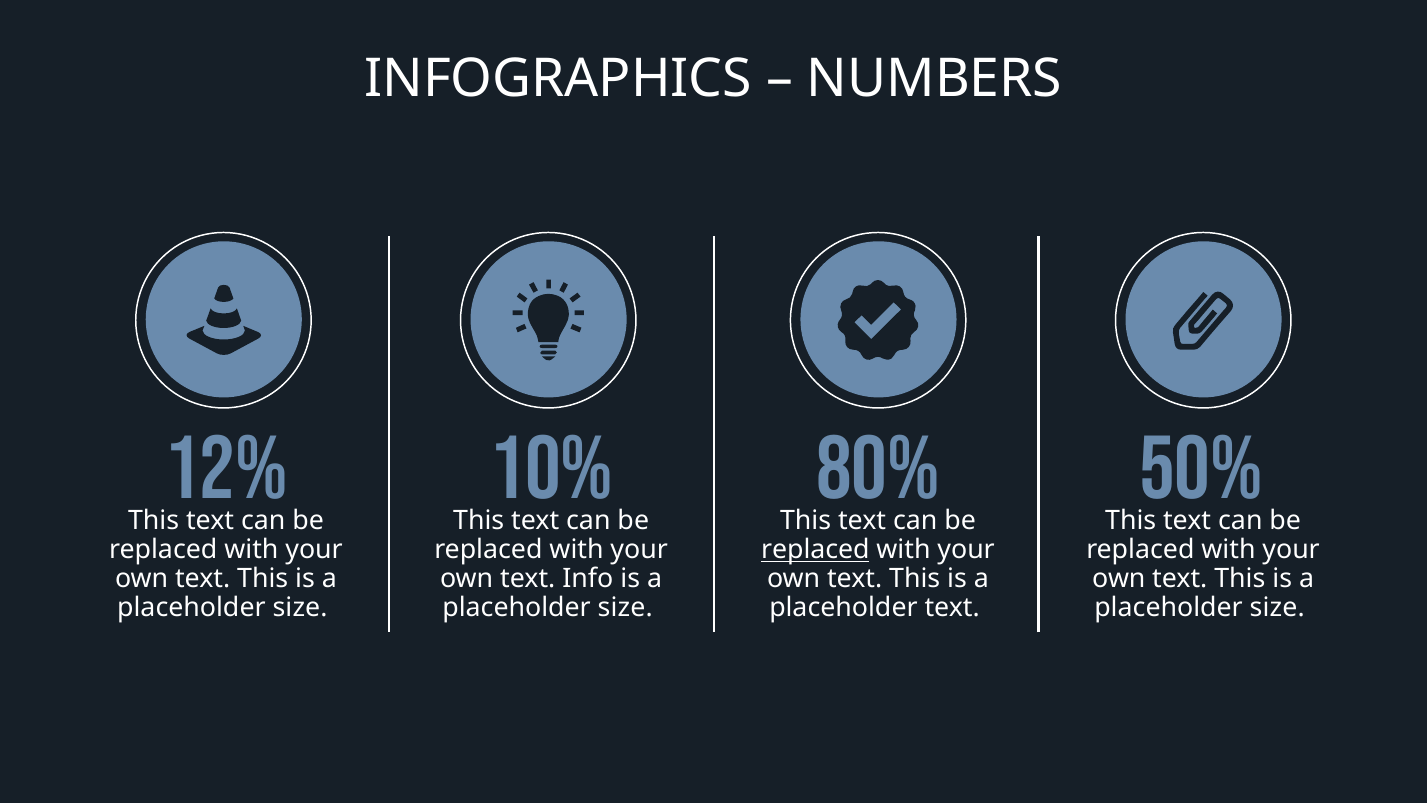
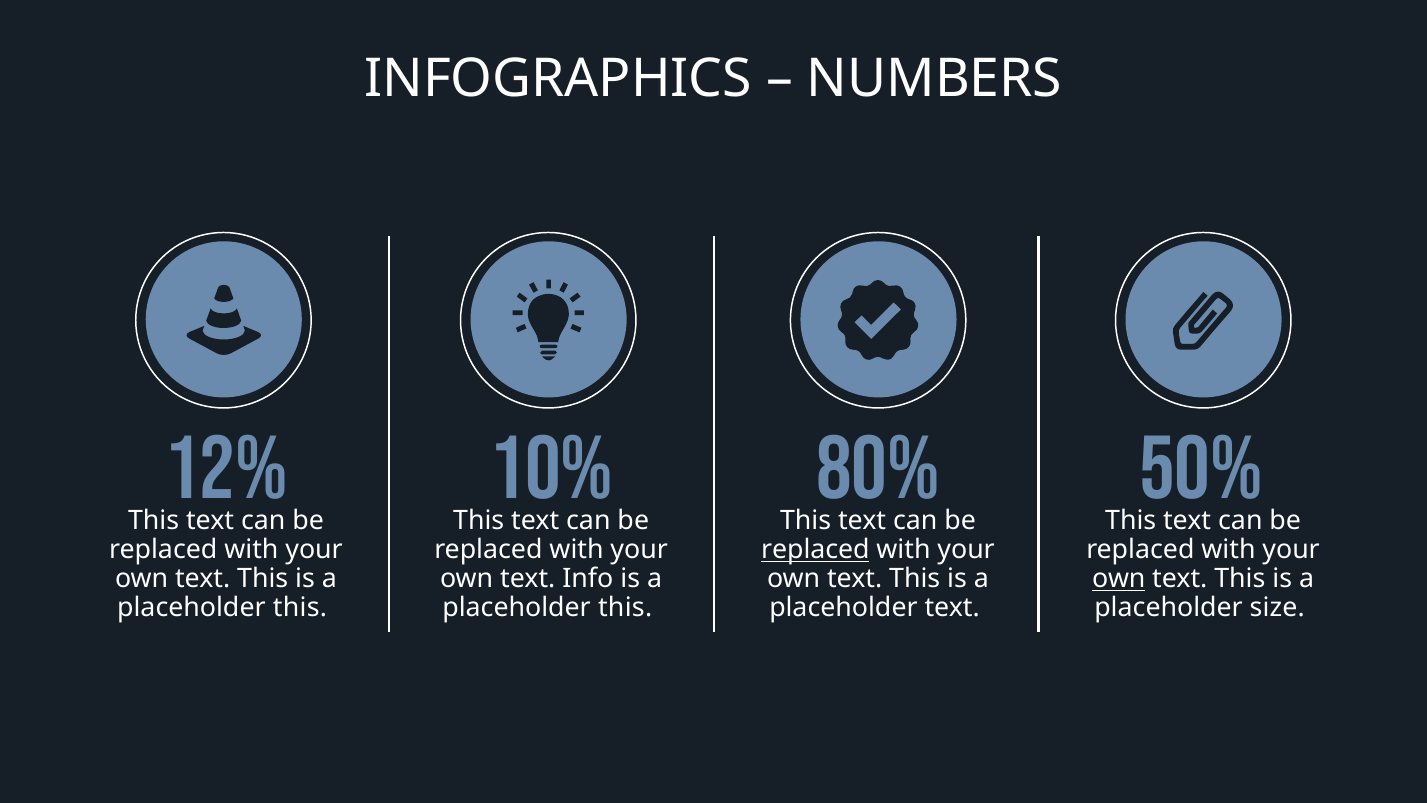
own at (1119, 579) underline: none -> present
size at (300, 608): size -> this
size at (625, 608): size -> this
